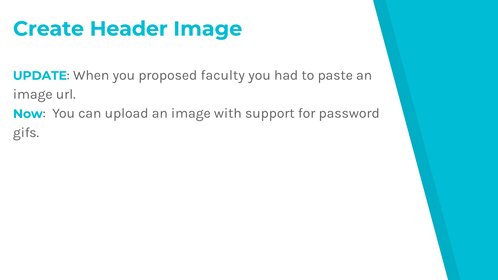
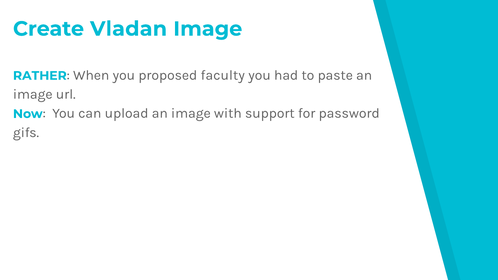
Header: Header -> Vladan
UPDATE: UPDATE -> RATHER
